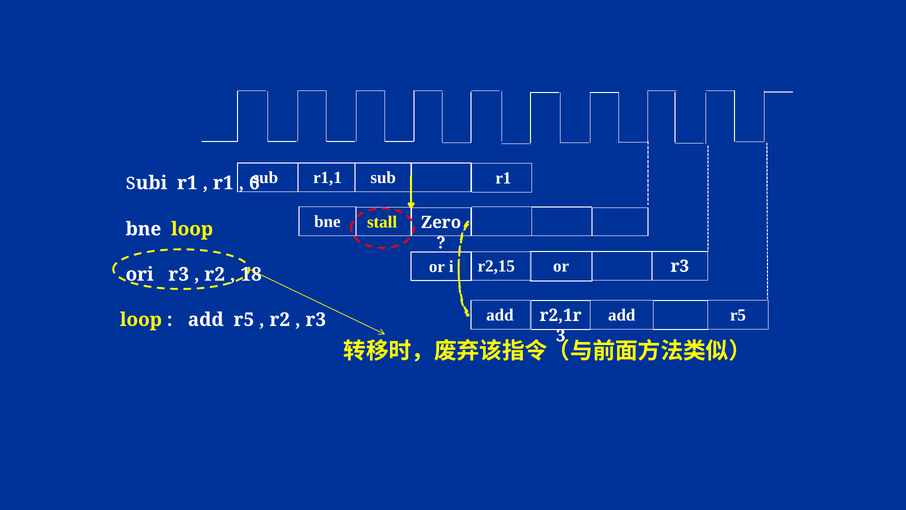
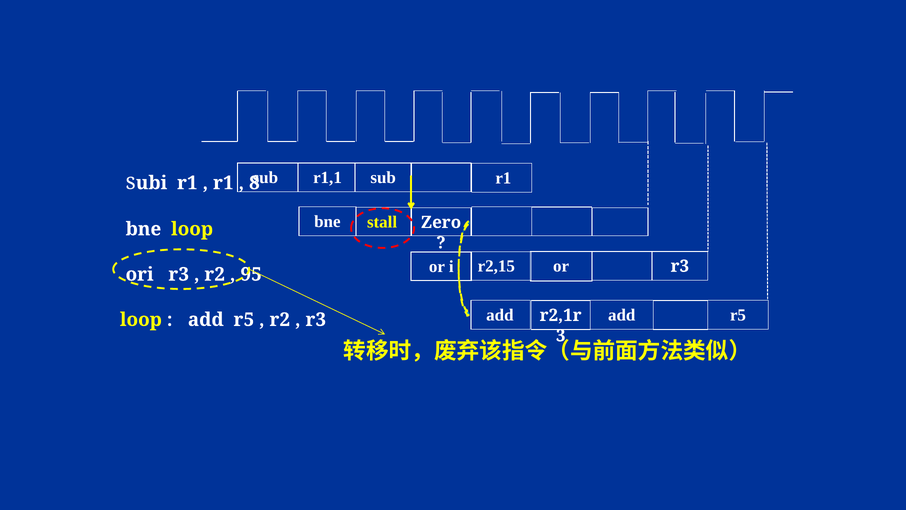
6: 6 -> 8
18: 18 -> 95
